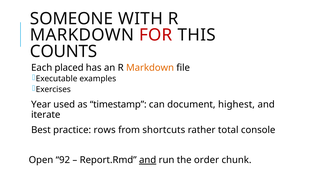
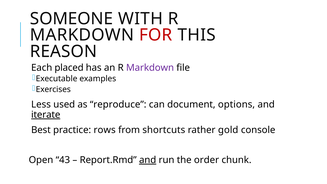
COUNTS: COUNTS -> REASON
Markdown at (150, 68) colour: orange -> purple
Year: Year -> Less
timestamp: timestamp -> reproduce
highest: highest -> options
iterate underline: none -> present
total: total -> gold
92: 92 -> 43
